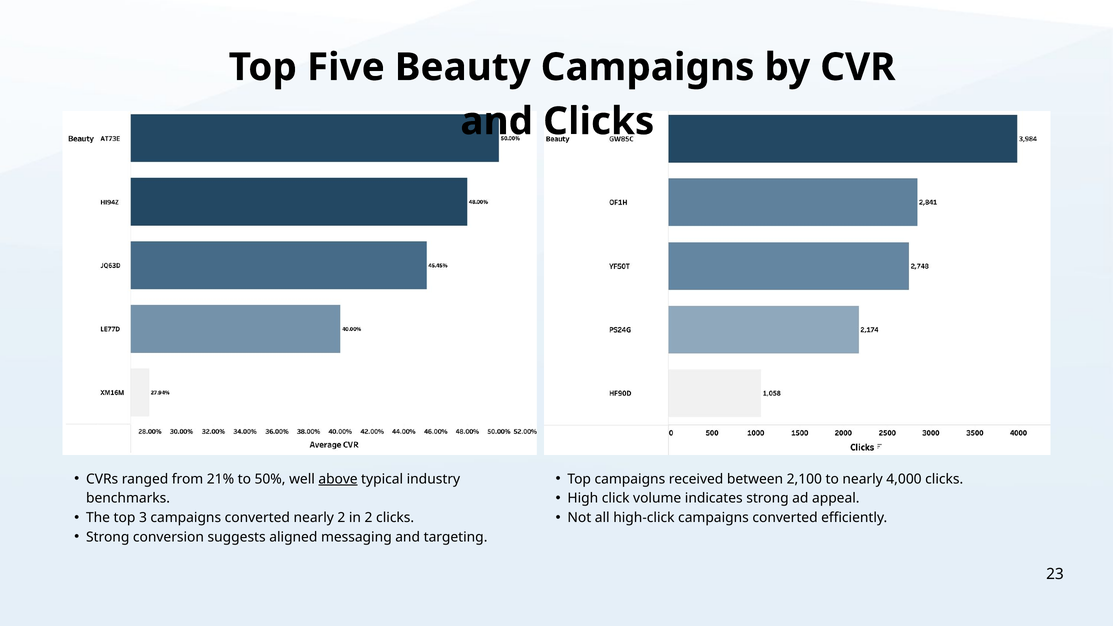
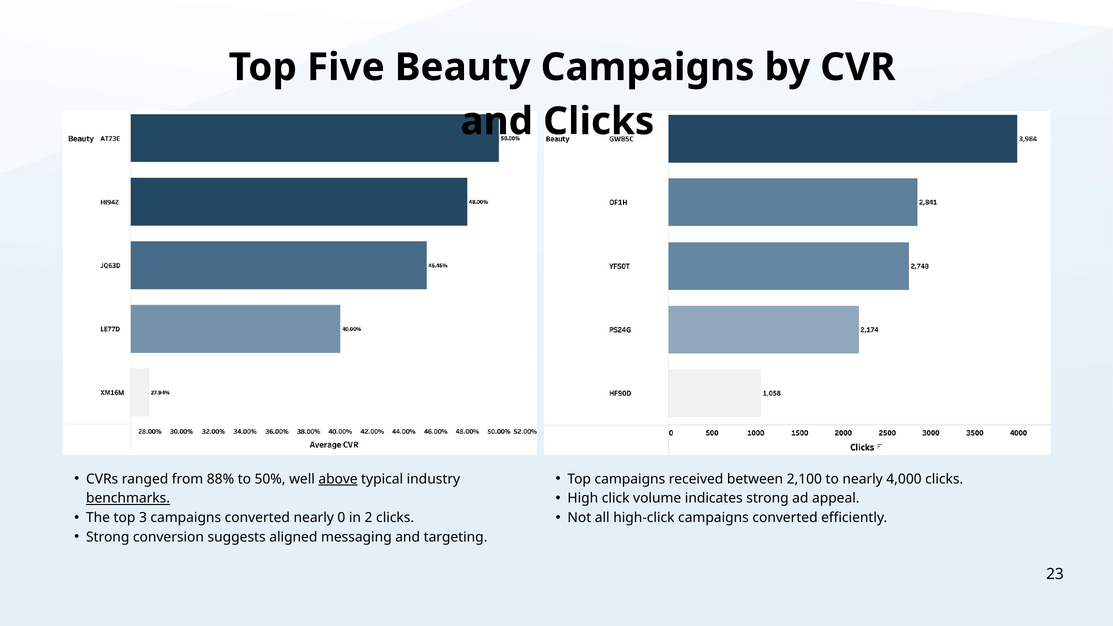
21%: 21% -> 88%
benchmarks underline: none -> present
nearly 2: 2 -> 0
